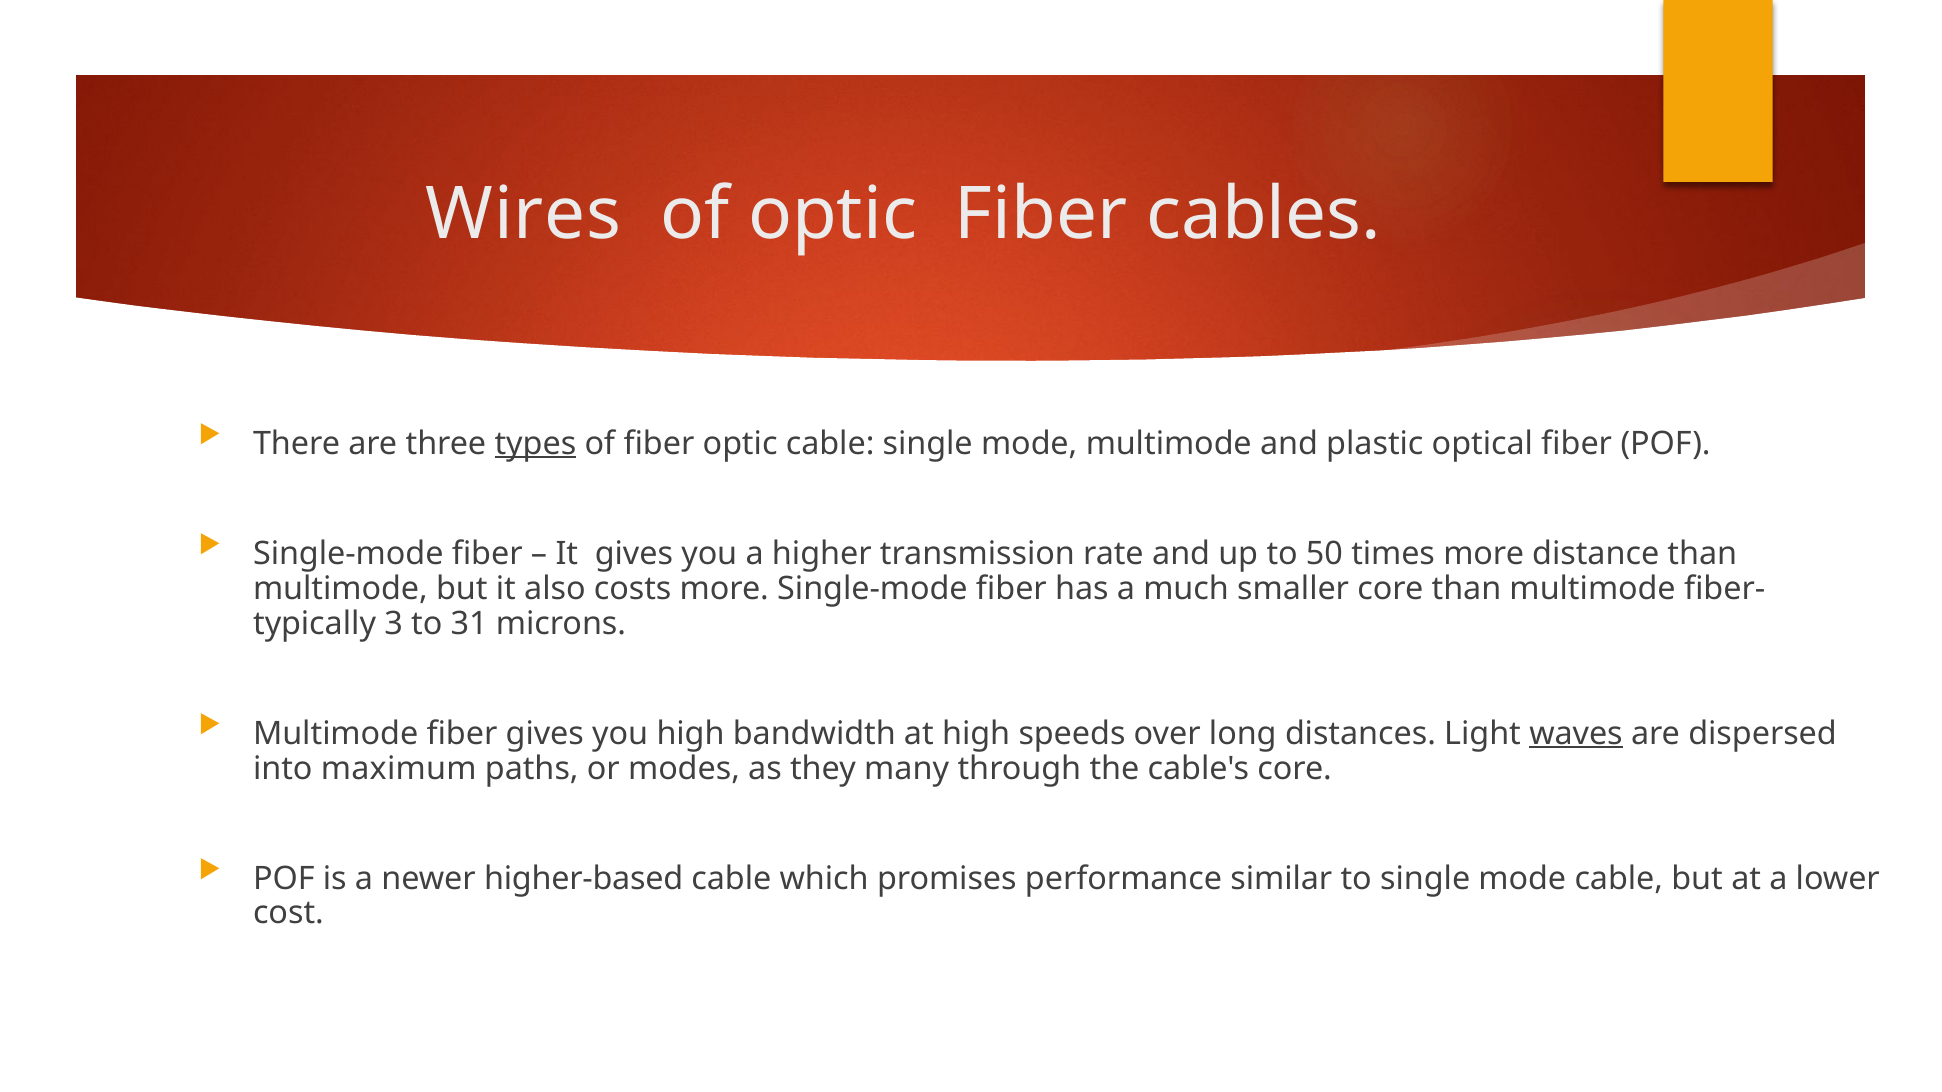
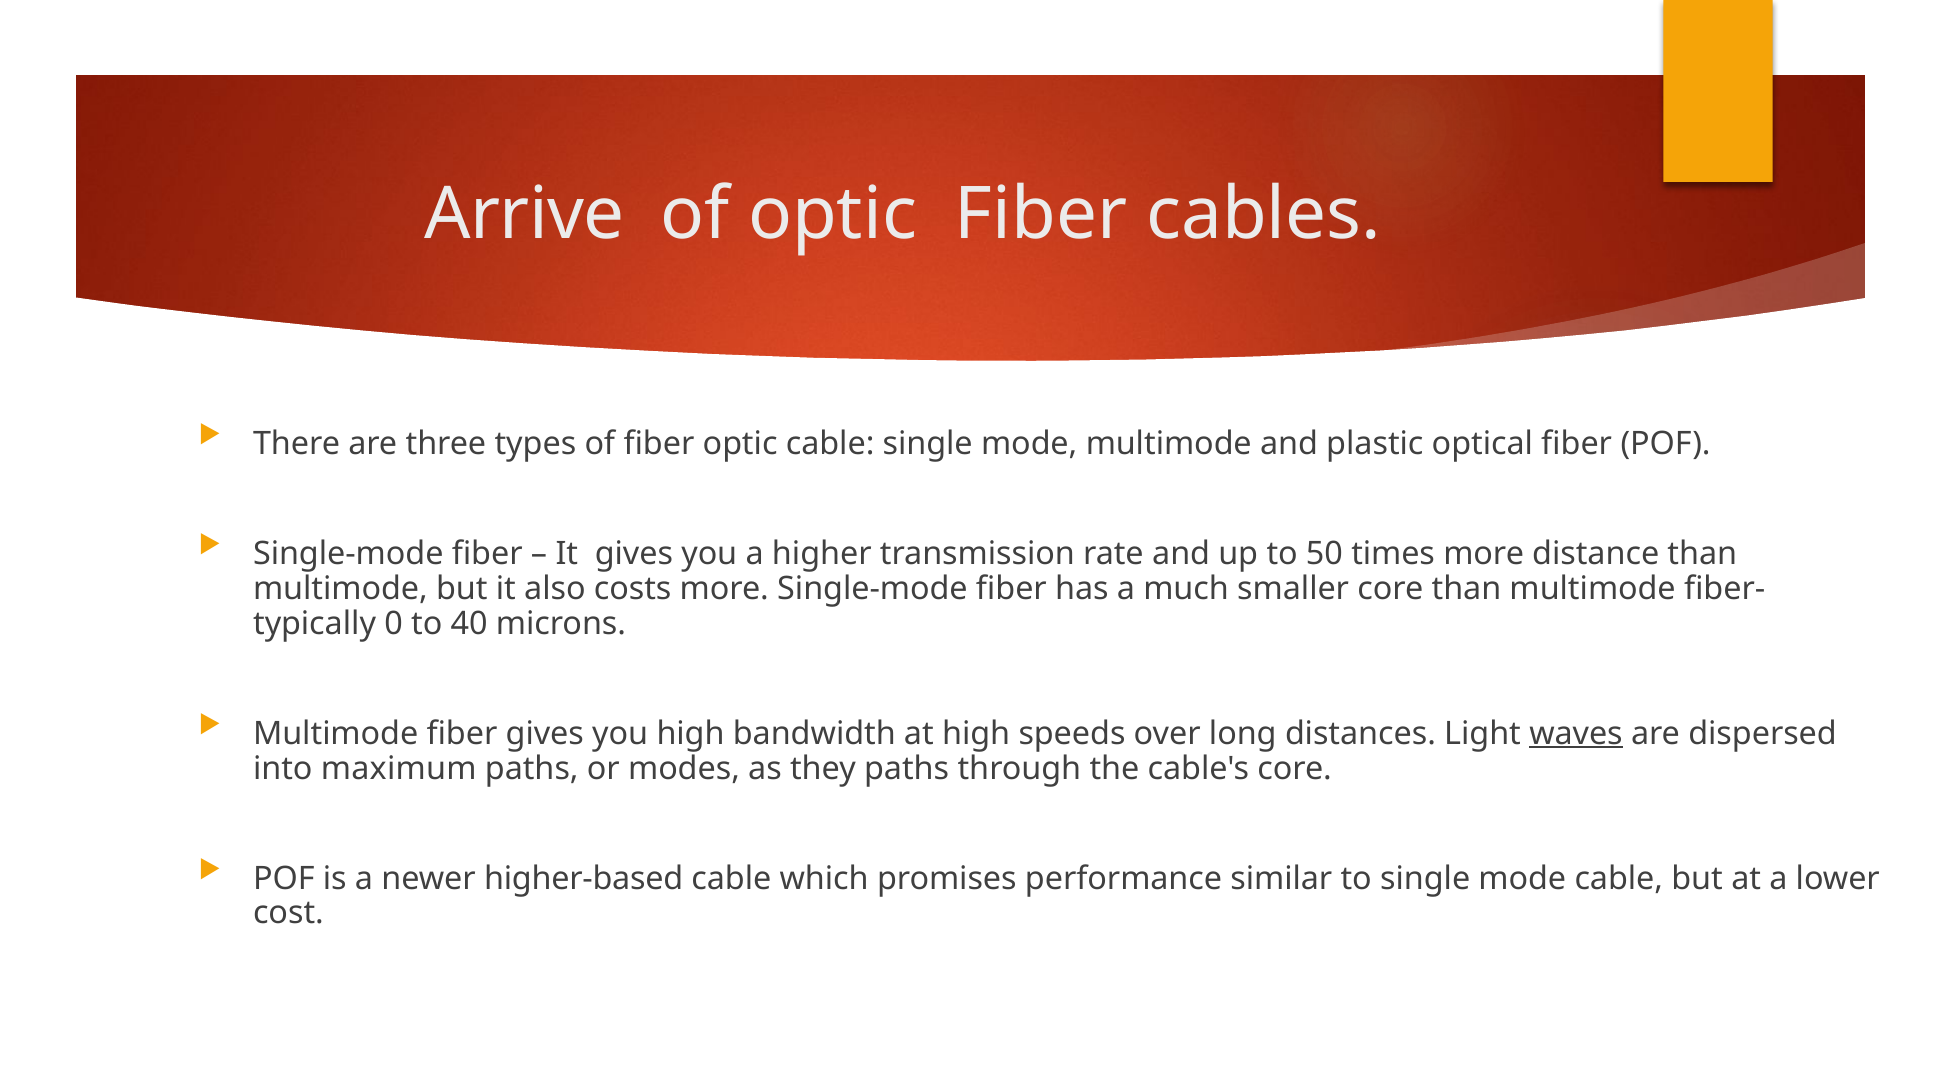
Wires: Wires -> Arrive
types underline: present -> none
3: 3 -> 0
31: 31 -> 40
they many: many -> paths
